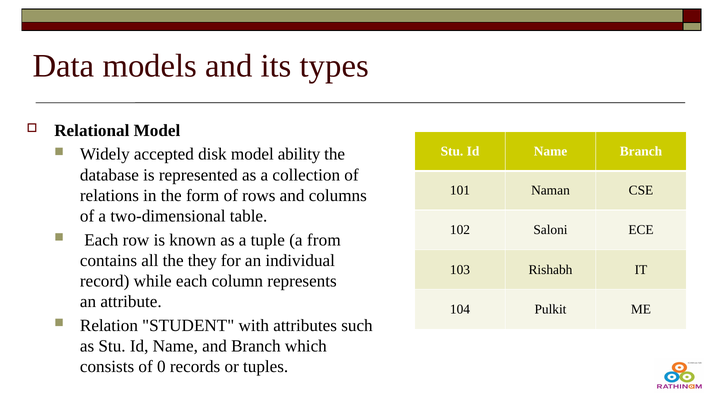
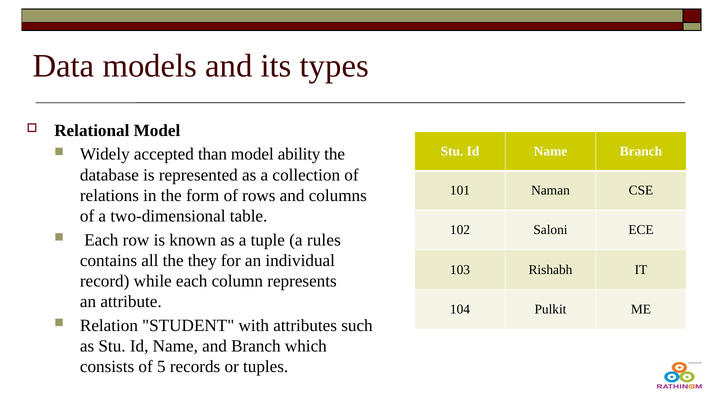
disk: disk -> than
from: from -> rules
0: 0 -> 5
